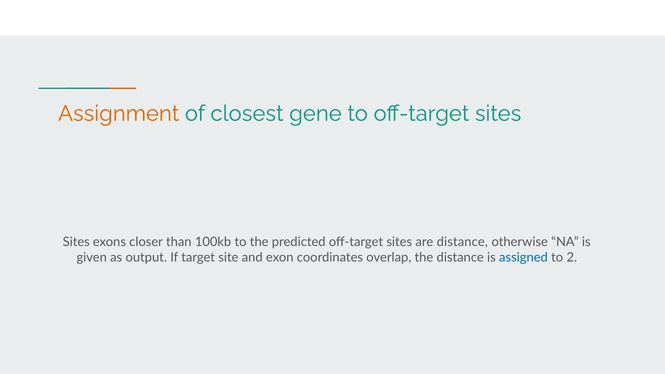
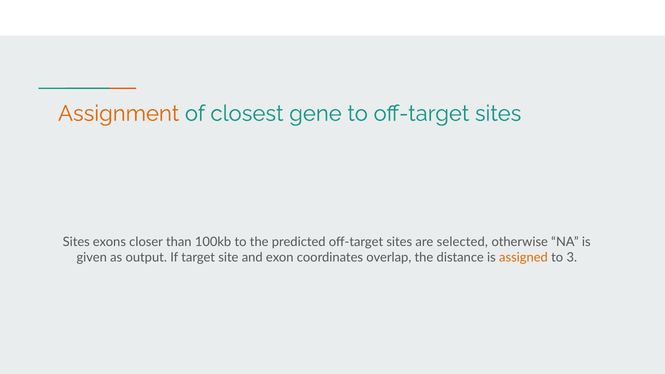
are distance: distance -> selected
assigned colour: blue -> orange
2: 2 -> 3
